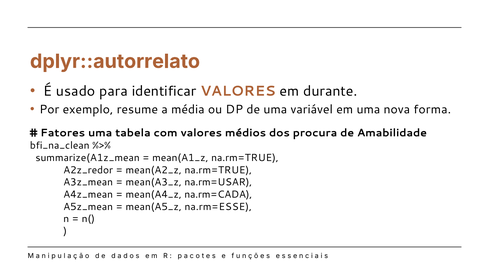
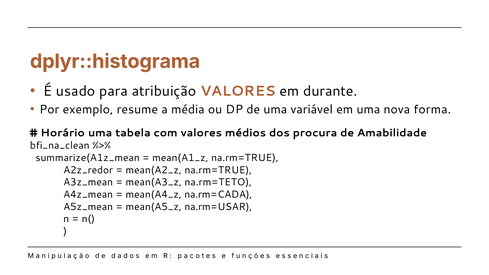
dplyr::autorrelato: dplyr::autorrelato -> dplyr::histograma
identificar: identificar -> atribuição
Fatores: Fatores -> Horário
na.rm=USAR: na.rm=USAR -> na.rm=TETO
na.rm=ESSE: na.rm=ESSE -> na.rm=USAR
